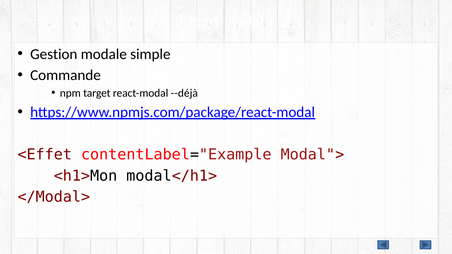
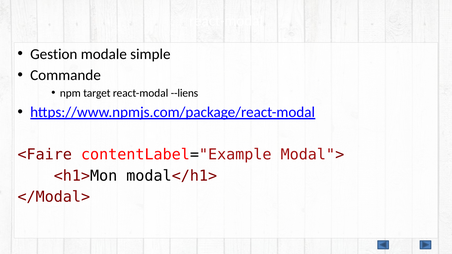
--déjà: --déjà -> --liens
<Effet: <Effet -> <Faire
